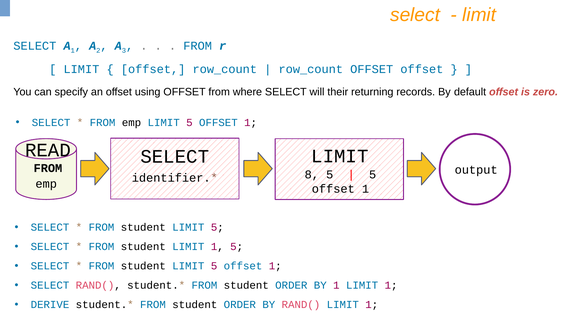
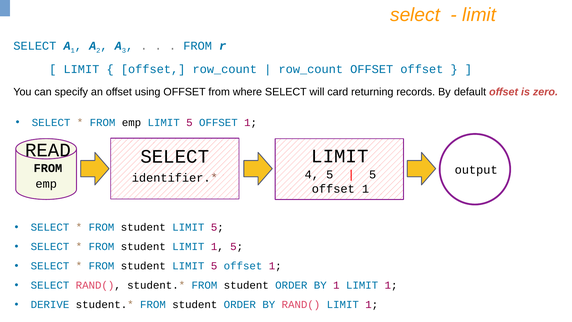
their: their -> card
8: 8 -> 4
